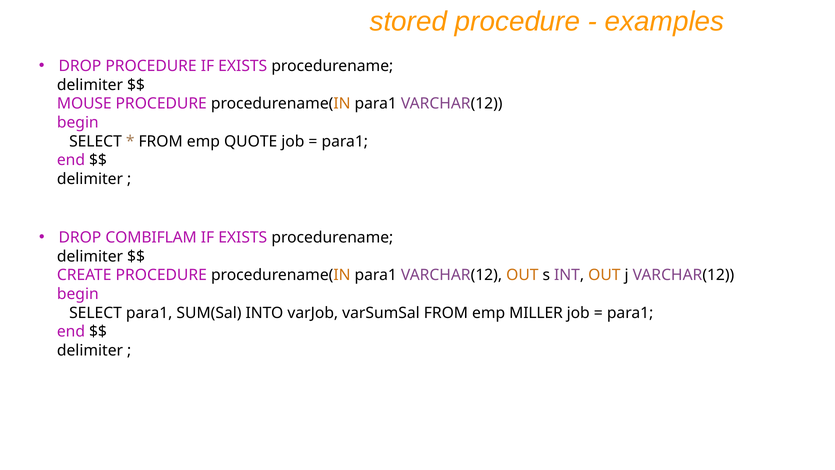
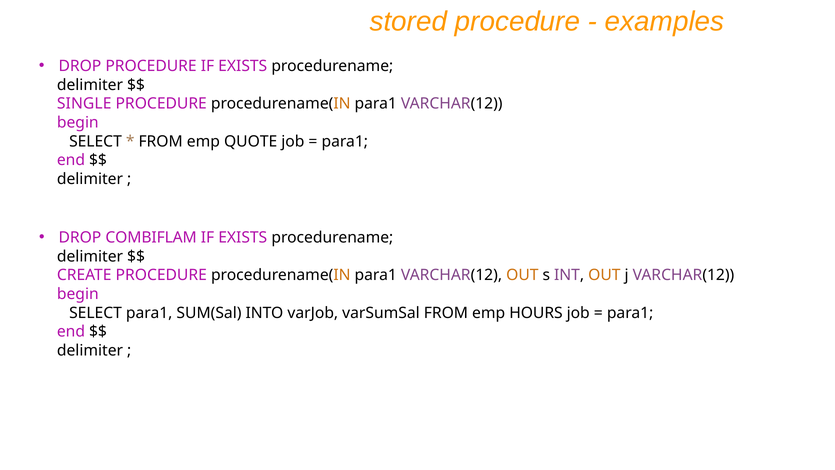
MOUSE: MOUSE -> SINGLE
MILLER: MILLER -> HOURS
